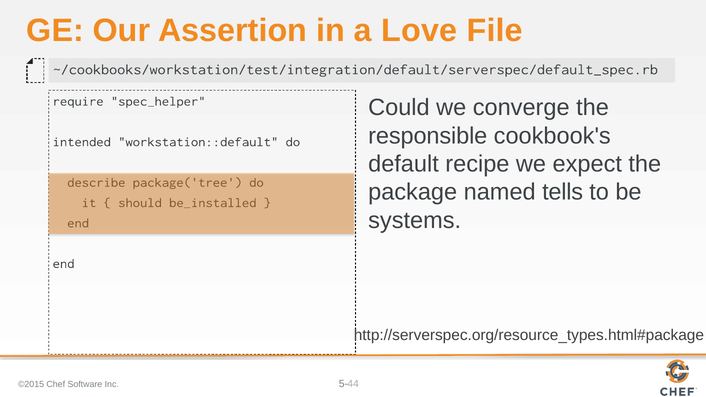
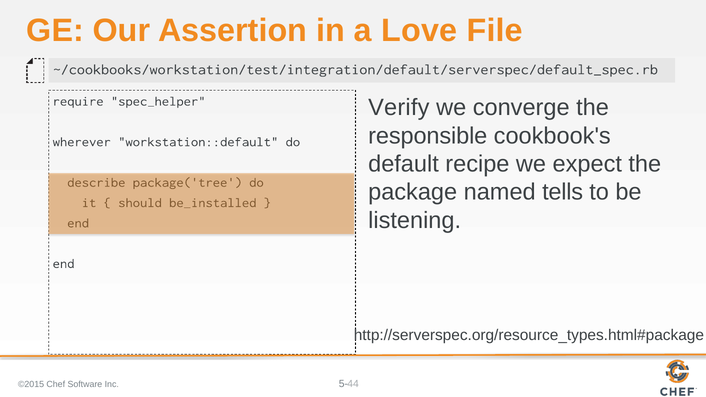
Could: Could -> Verify
intended: intended -> wherever
systems: systems -> listening
